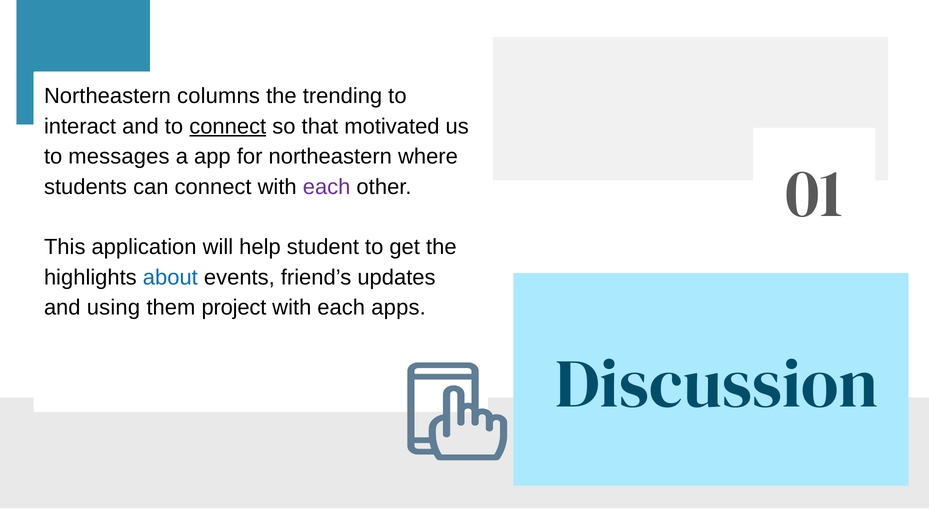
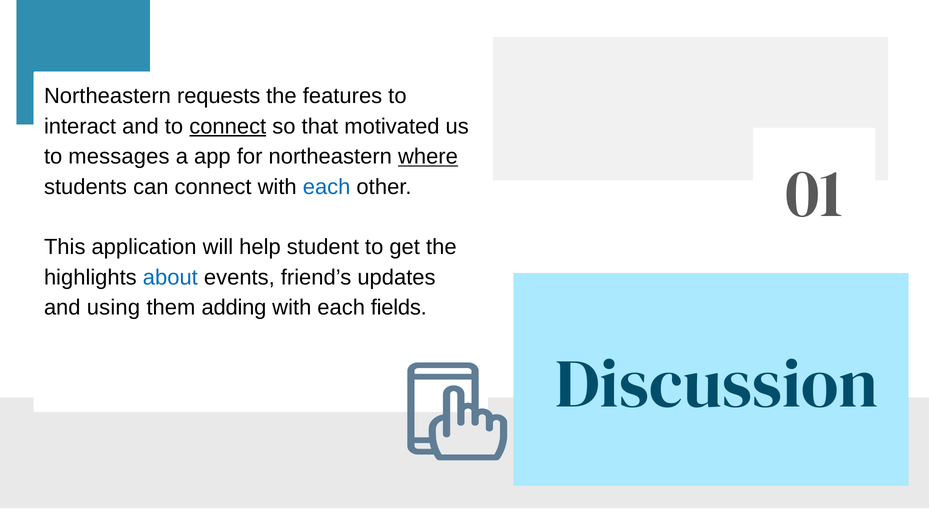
columns: columns -> requests
trending: trending -> features
where underline: none -> present
each at (327, 187) colour: purple -> blue
project: project -> adding
apps: apps -> fields
